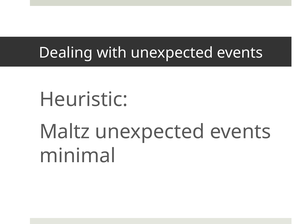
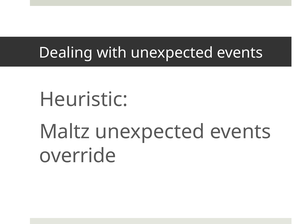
minimal: minimal -> override
